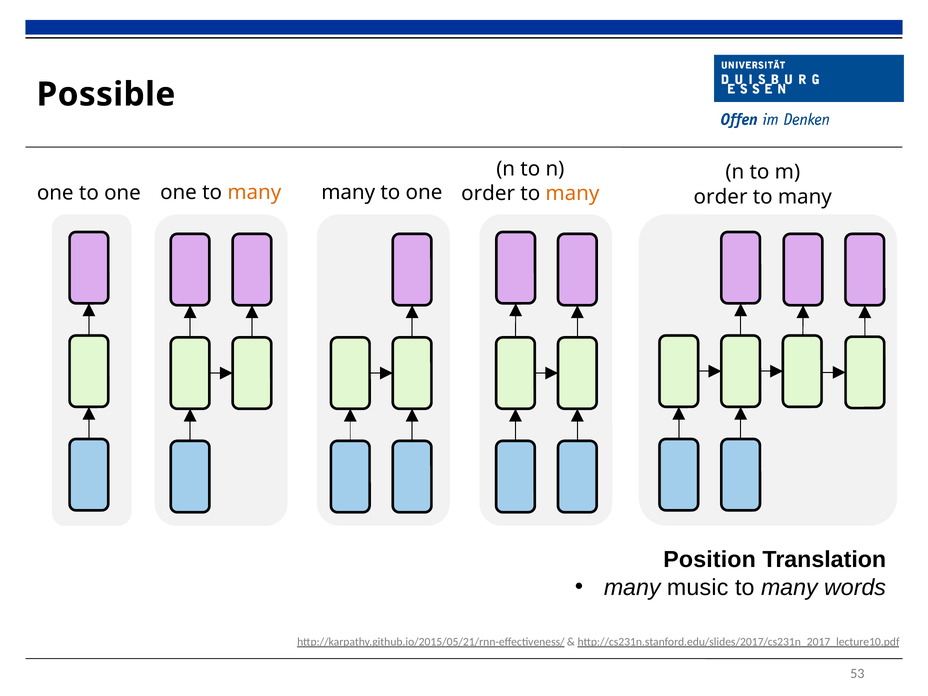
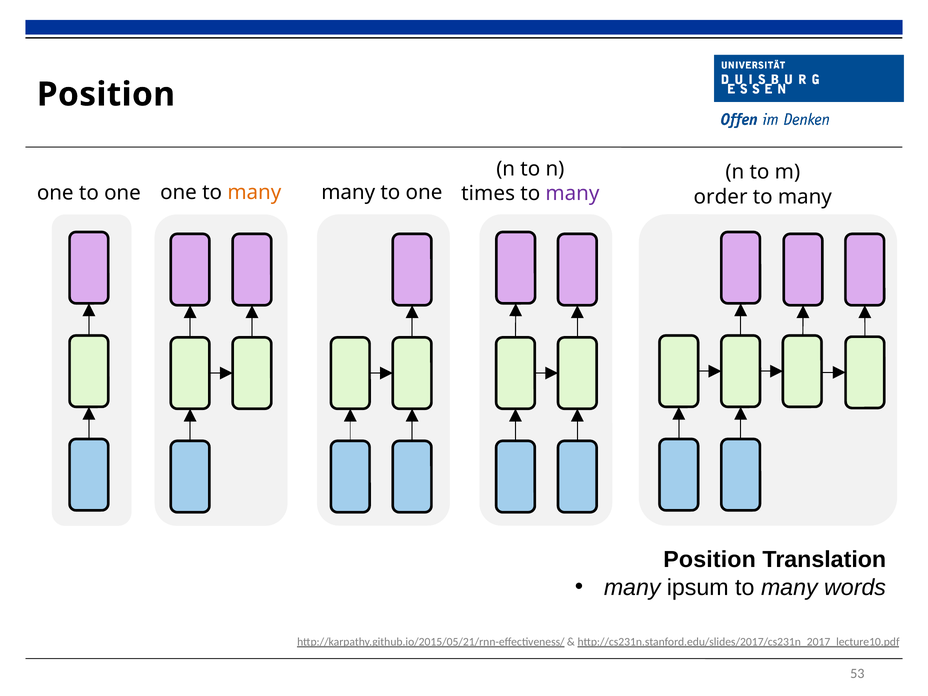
Possible at (106, 94): Possible -> Position
order at (488, 194): order -> times
many at (572, 194) colour: orange -> purple
music: music -> ipsum
